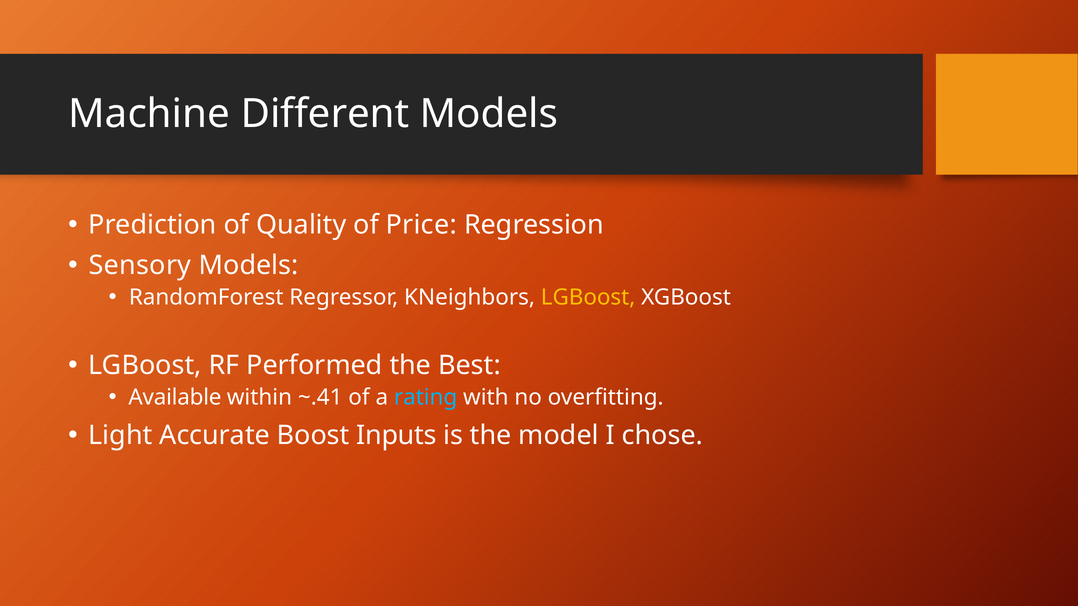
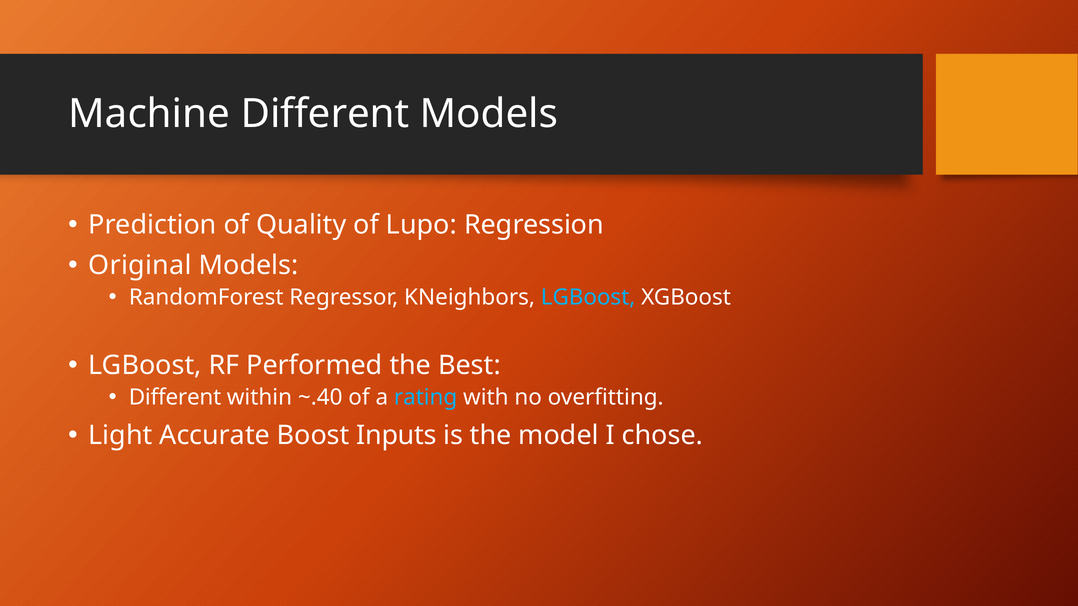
Price: Price -> Lupo
Sensory: Sensory -> Original
LGBoost at (588, 298) colour: yellow -> light blue
Available at (175, 398): Available -> Different
~.41: ~.41 -> ~.40
